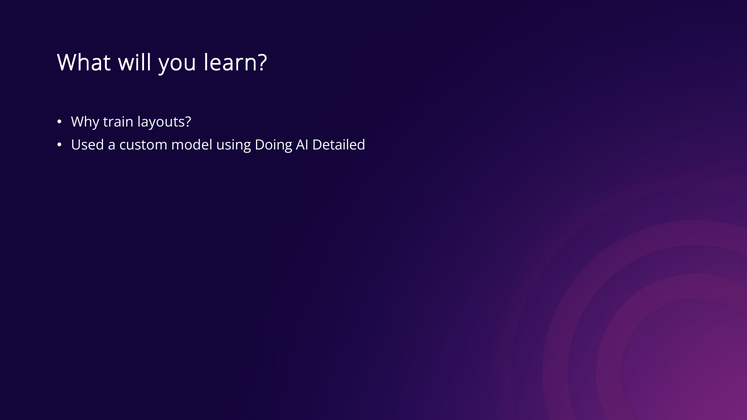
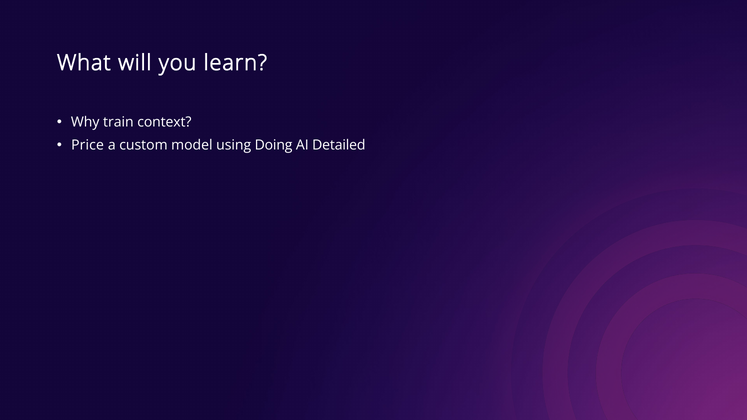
layouts: layouts -> context
Used: Used -> Price
